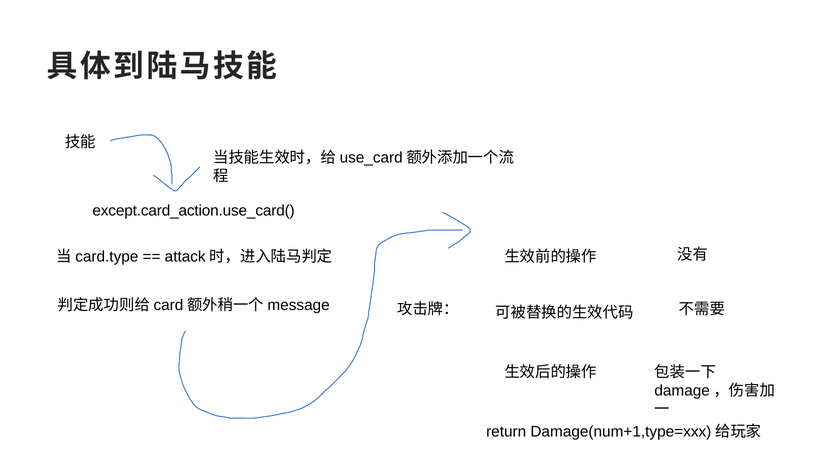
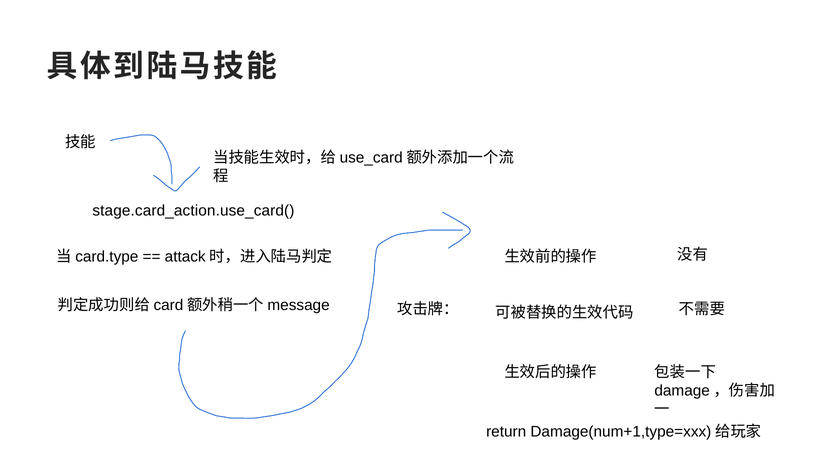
except.card_action.use_card(: except.card_action.use_card( -> stage.card_action.use_card(
